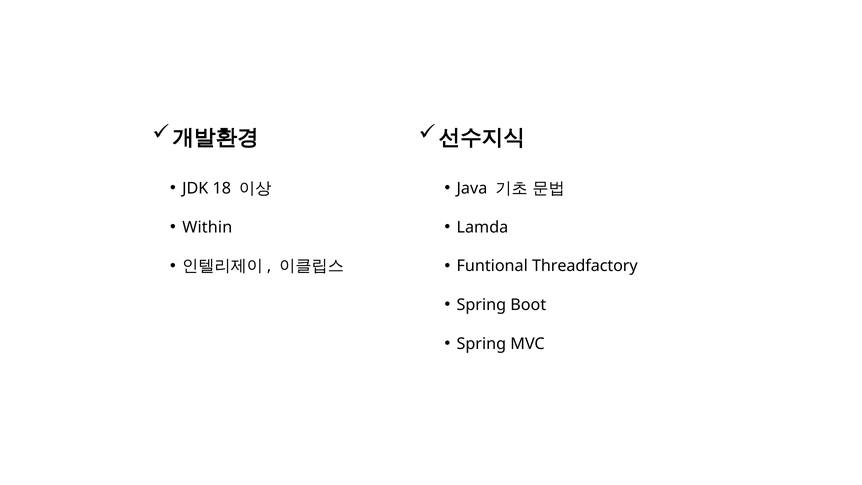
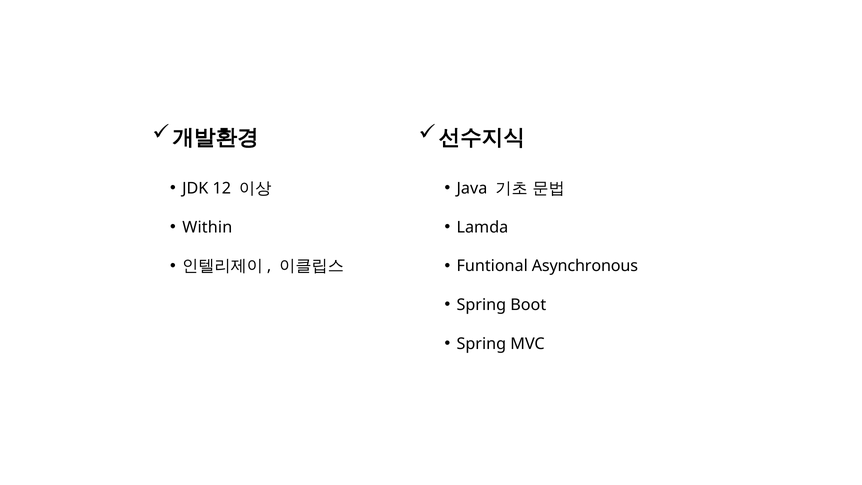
18: 18 -> 12
Threadfactory: Threadfactory -> Asynchronous
